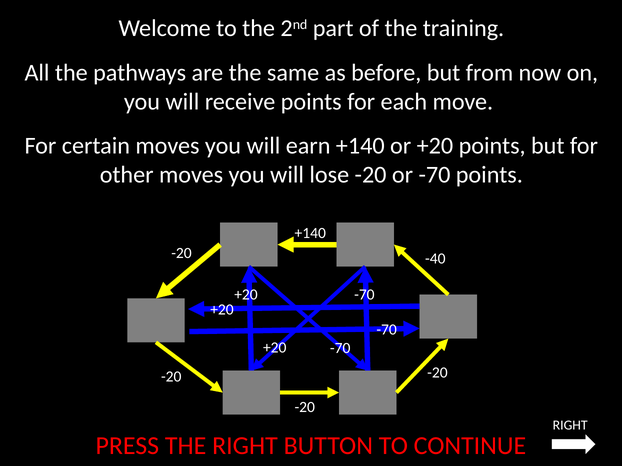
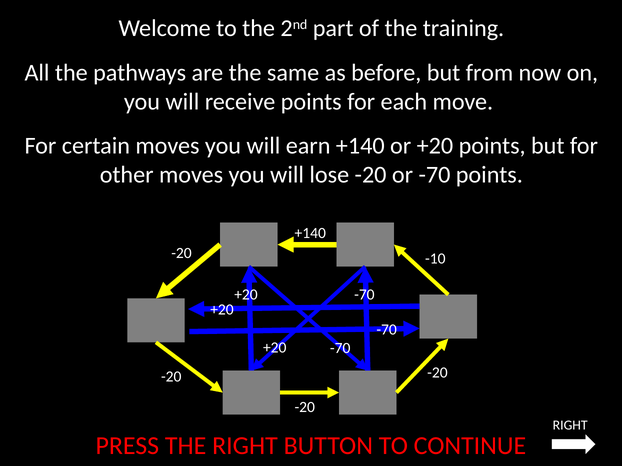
-40: -40 -> -10
